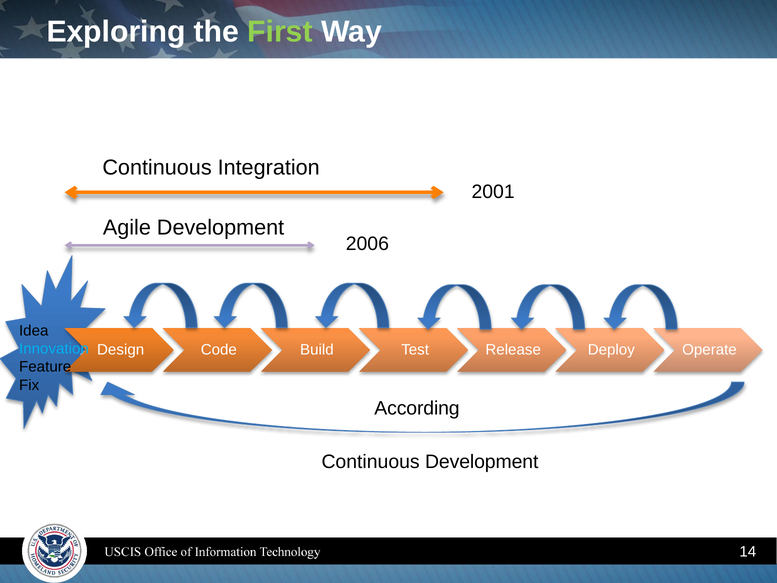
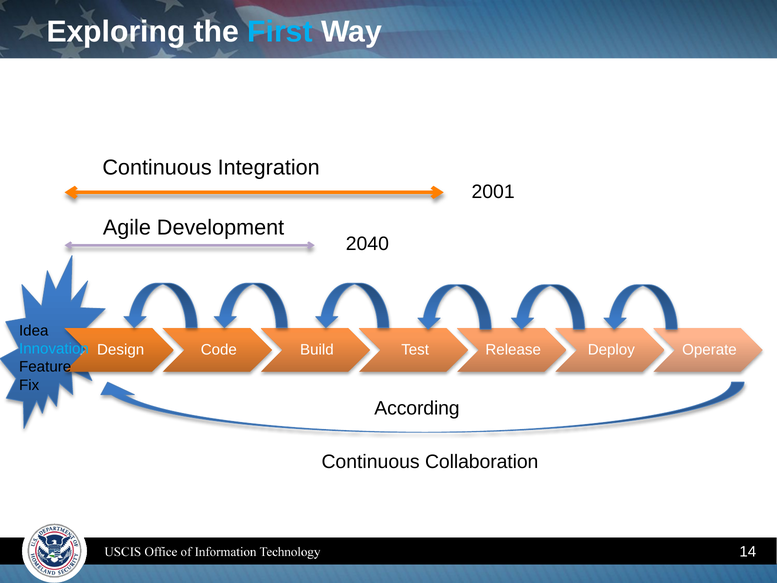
First colour: light green -> light blue
2006: 2006 -> 2040
Continuous Development: Development -> Collaboration
